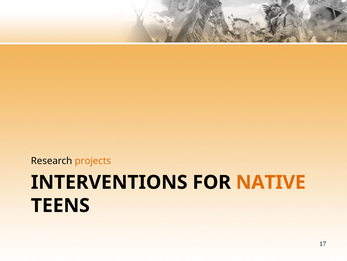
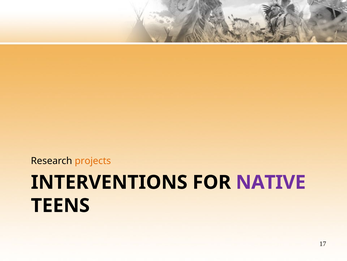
NATIVE colour: orange -> purple
